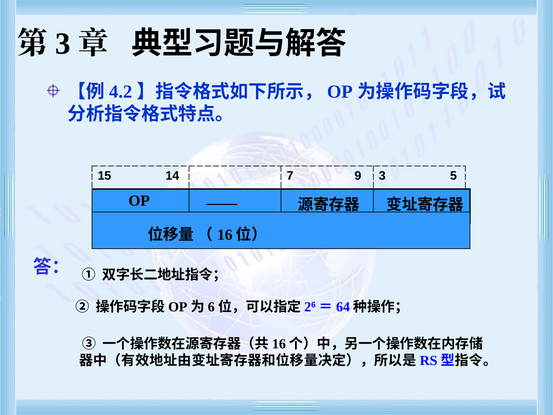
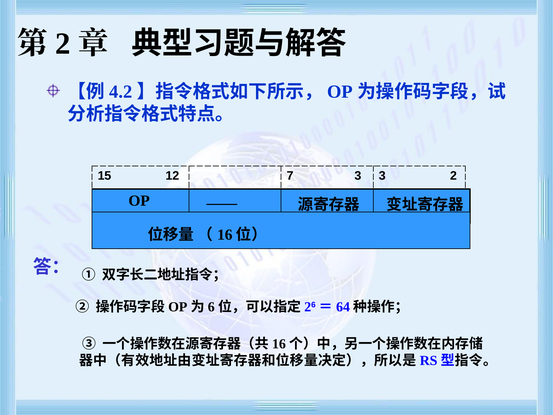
3 at (63, 44): 3 -> 2
14: 14 -> 12
7 9: 9 -> 3
3 5: 5 -> 2
